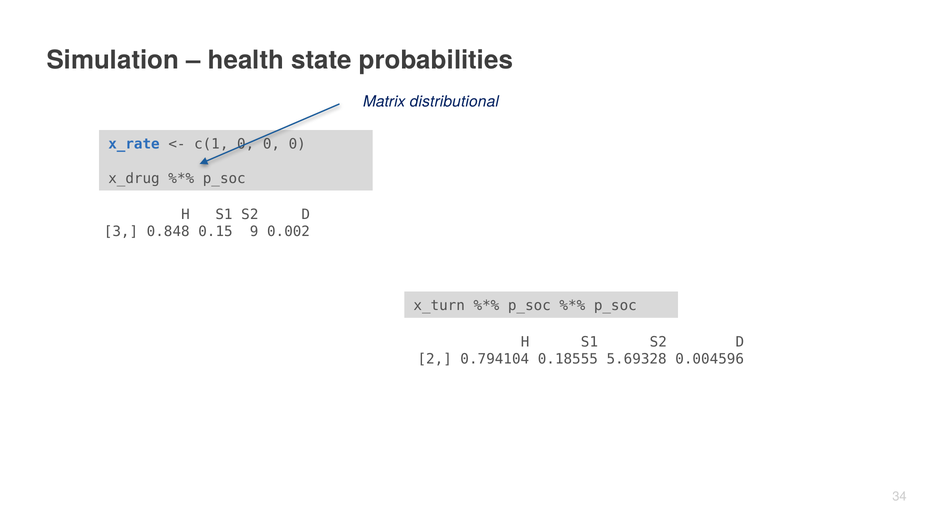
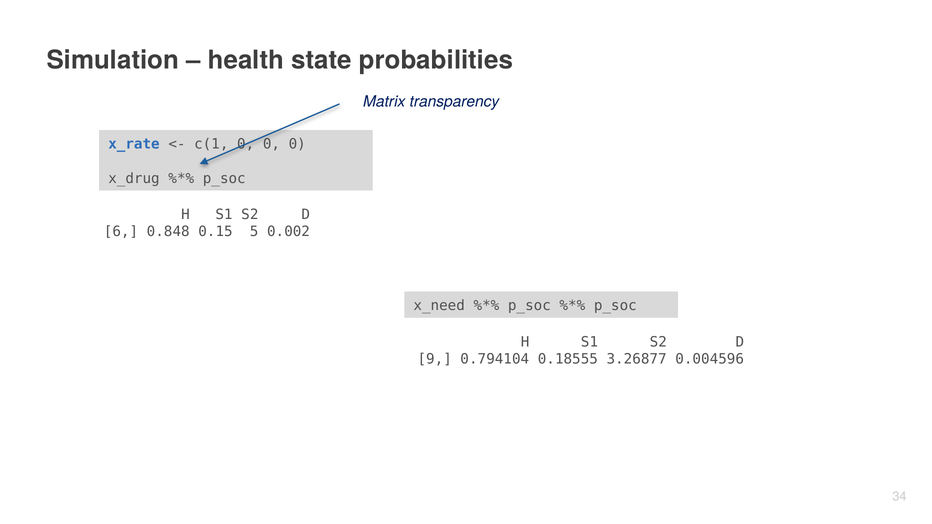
distributional: distributional -> transparency
3: 3 -> 6
9: 9 -> 5
x_turn: x_turn -> x_need
2: 2 -> 9
5.69328: 5.69328 -> 3.26877
